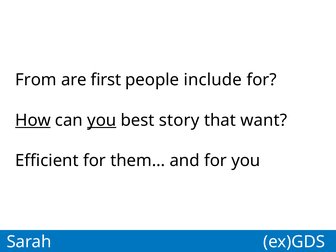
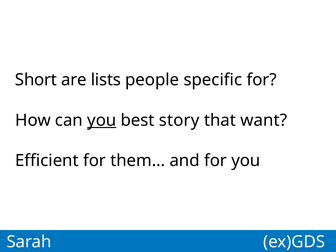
From: From -> Short
first: first -> lists
include: include -> specific
How underline: present -> none
